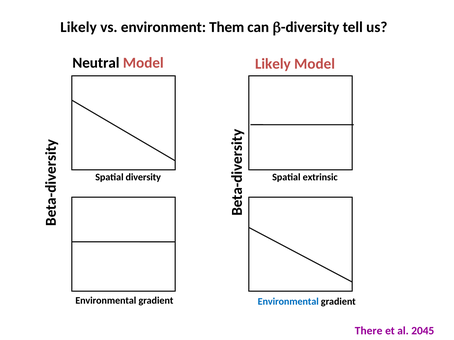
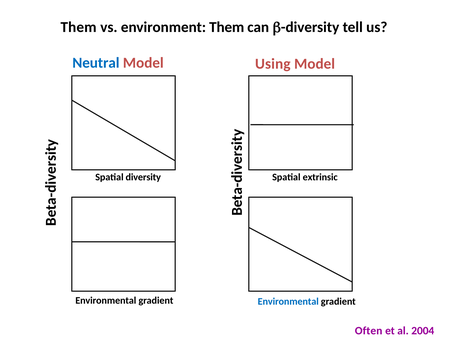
Likely at (79, 27): Likely -> Them
Neutral colour: black -> blue
Likely at (273, 64): Likely -> Using
There: There -> Often
2045: 2045 -> 2004
